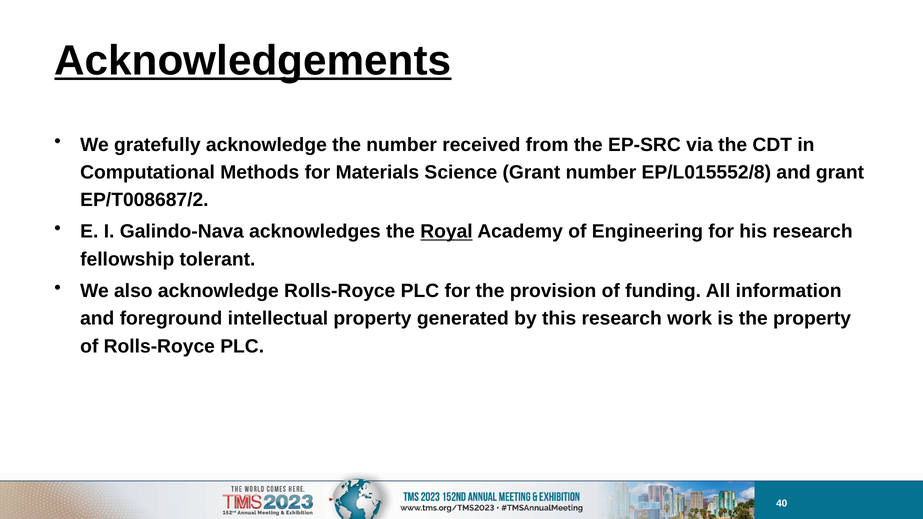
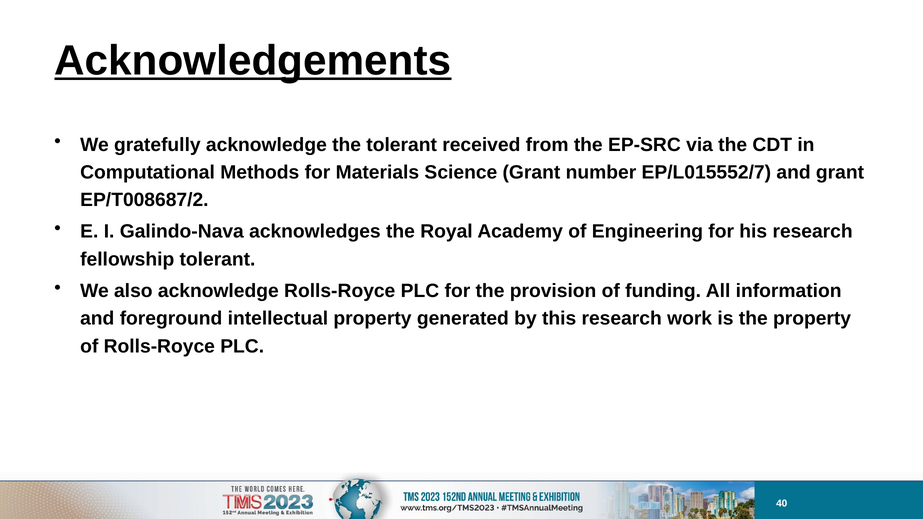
the number: number -> tolerant
EP/L015552/8: EP/L015552/8 -> EP/L015552/7
Royal underline: present -> none
